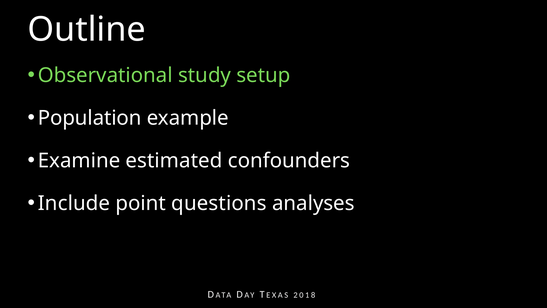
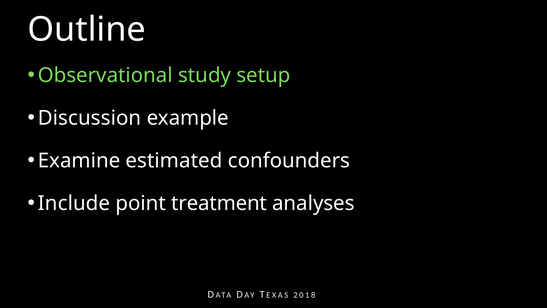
Population: Population -> Discussion
questions: questions -> treatment
